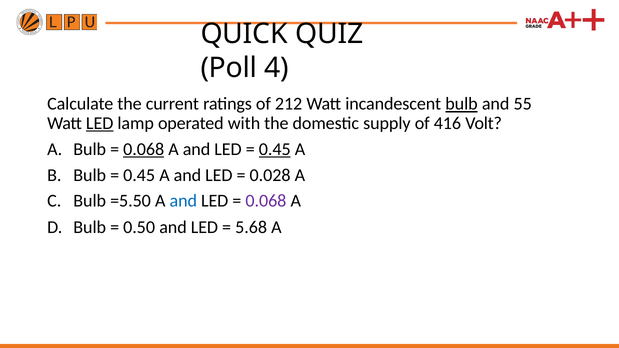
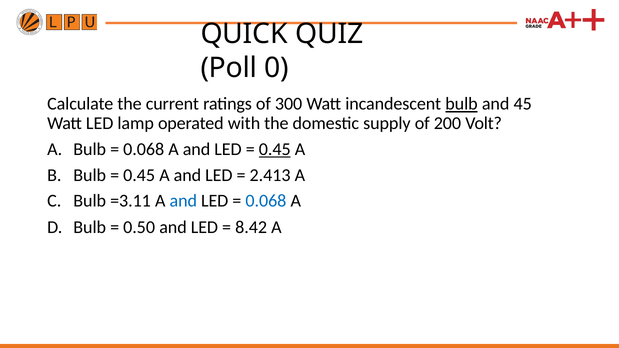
4: 4 -> 0
212: 212 -> 300
55: 55 -> 45
LED at (100, 123) underline: present -> none
416: 416 -> 200
0.068 at (144, 149) underline: present -> none
0.028: 0.028 -> 2.413
=5.50: =5.50 -> =3.11
0.068 at (266, 201) colour: purple -> blue
5.68: 5.68 -> 8.42
